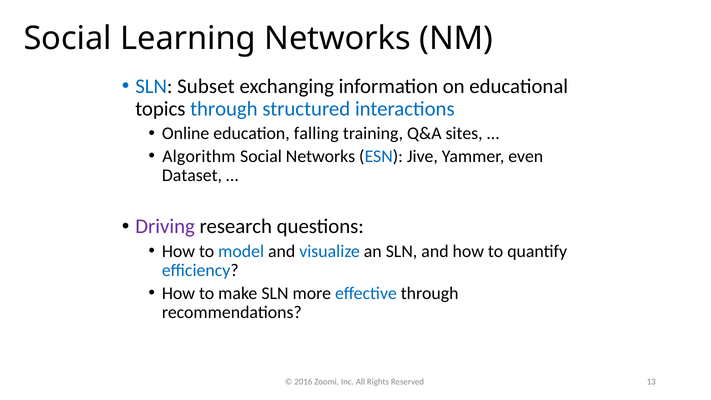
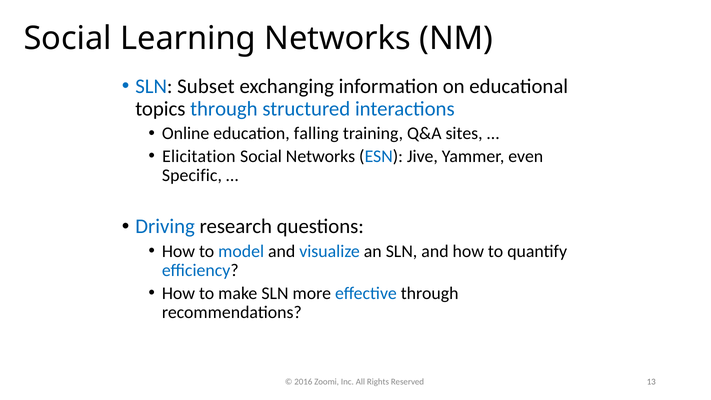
Algorithm: Algorithm -> Elicitation
Dataset: Dataset -> Specific
Driving colour: purple -> blue
